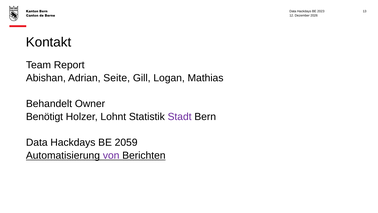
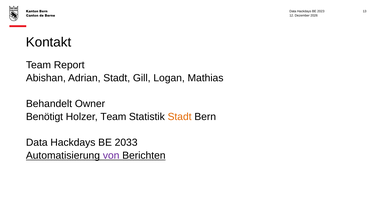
Adrian Seite: Seite -> Stadt
Holzer Lohnt: Lohnt -> Team
Stadt at (180, 116) colour: purple -> orange
2059: 2059 -> 2033
